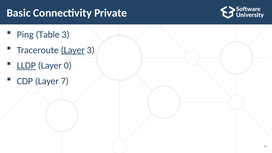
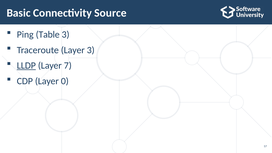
Private: Private -> Source
Layer at (73, 50) underline: present -> none
0: 0 -> 7
7: 7 -> 0
